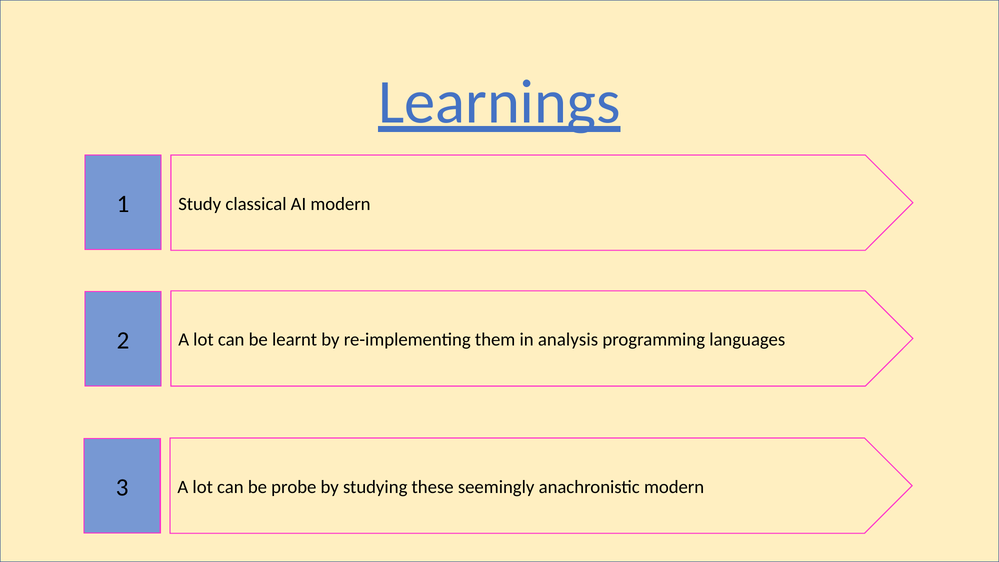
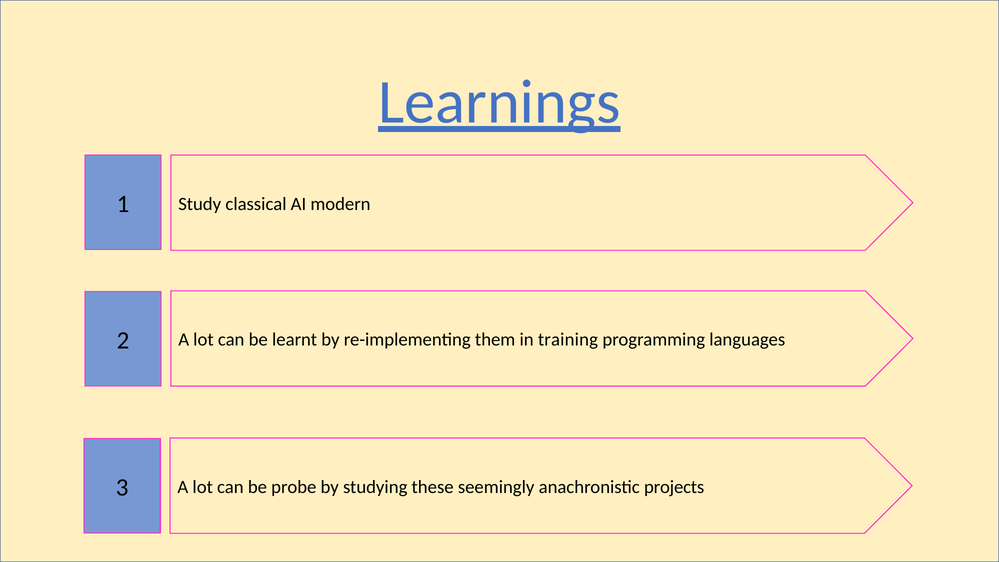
analysis: analysis -> training
anachronistic modern: modern -> projects
